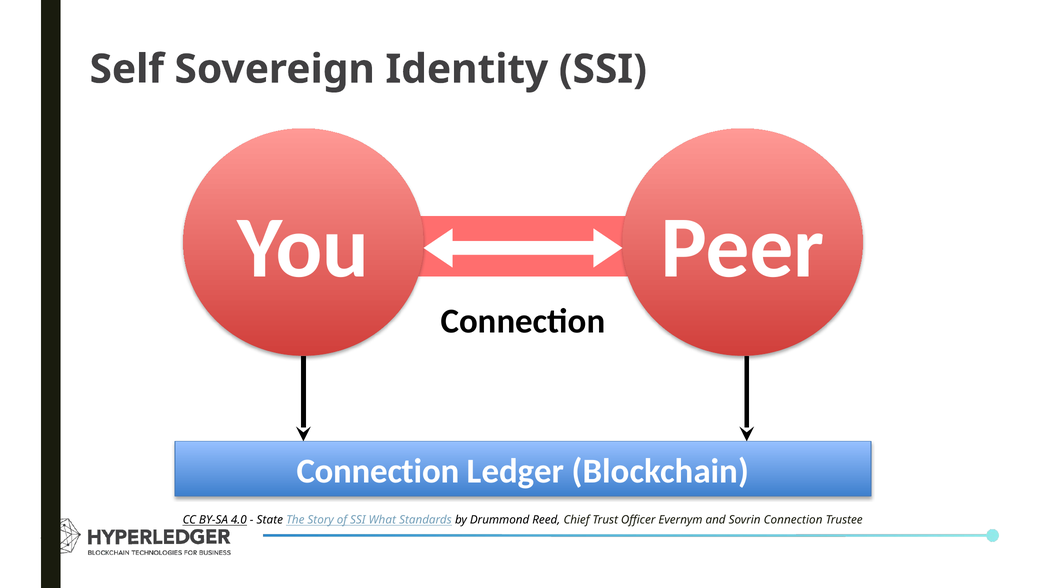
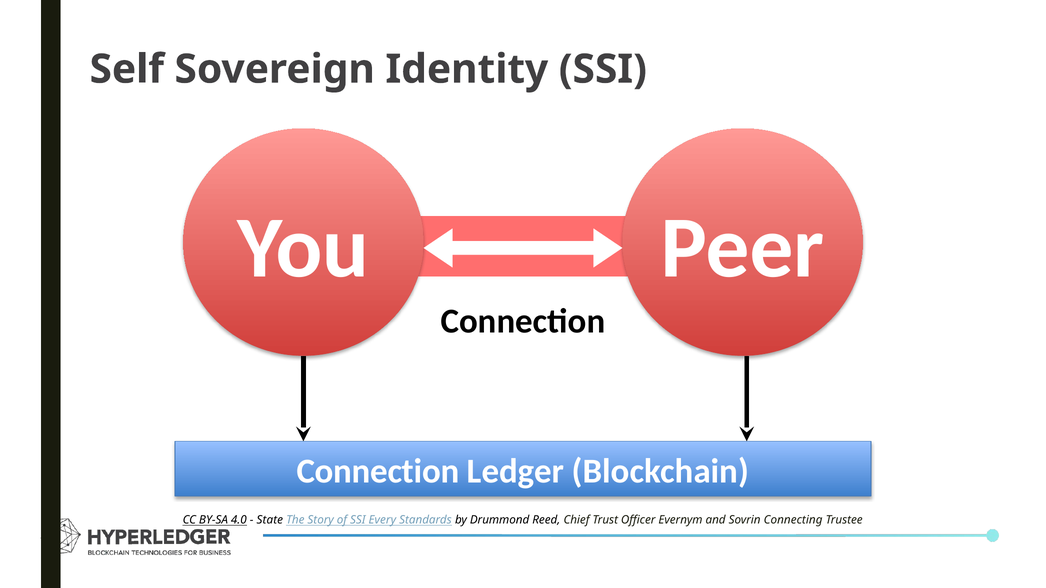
What: What -> Every
Sovrin Connection: Connection -> Connecting
